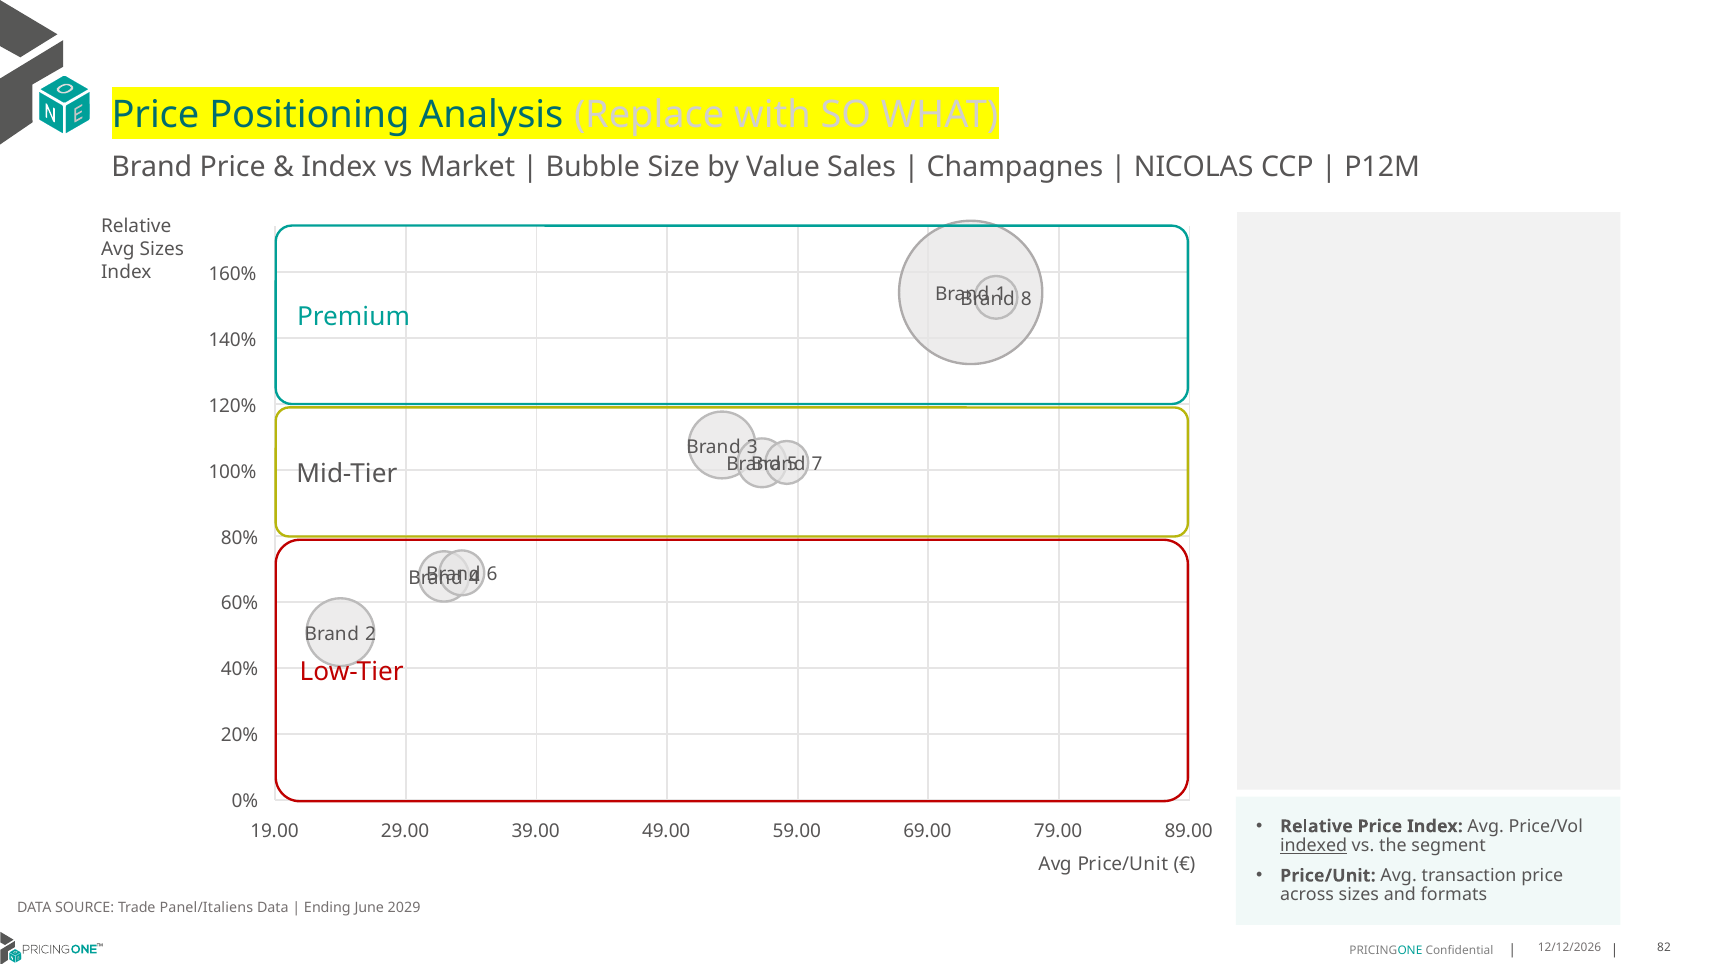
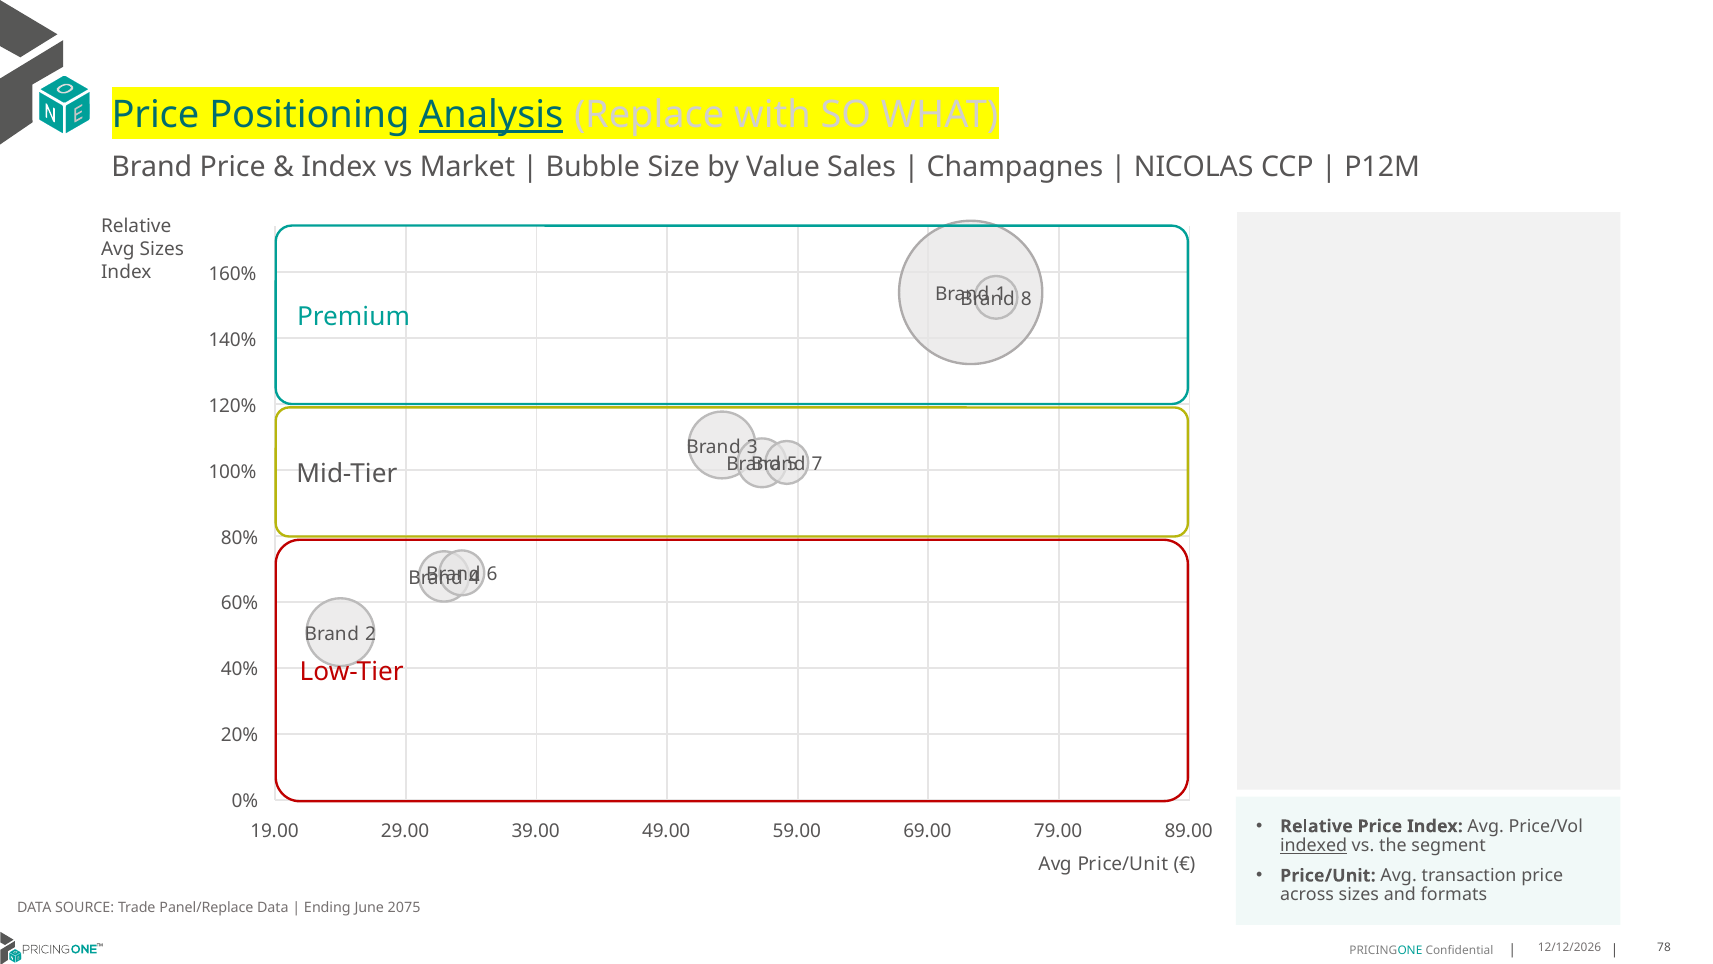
Analysis underline: none -> present
Panel/Italiens: Panel/Italiens -> Panel/Replace
2029: 2029 -> 2075
82: 82 -> 78
